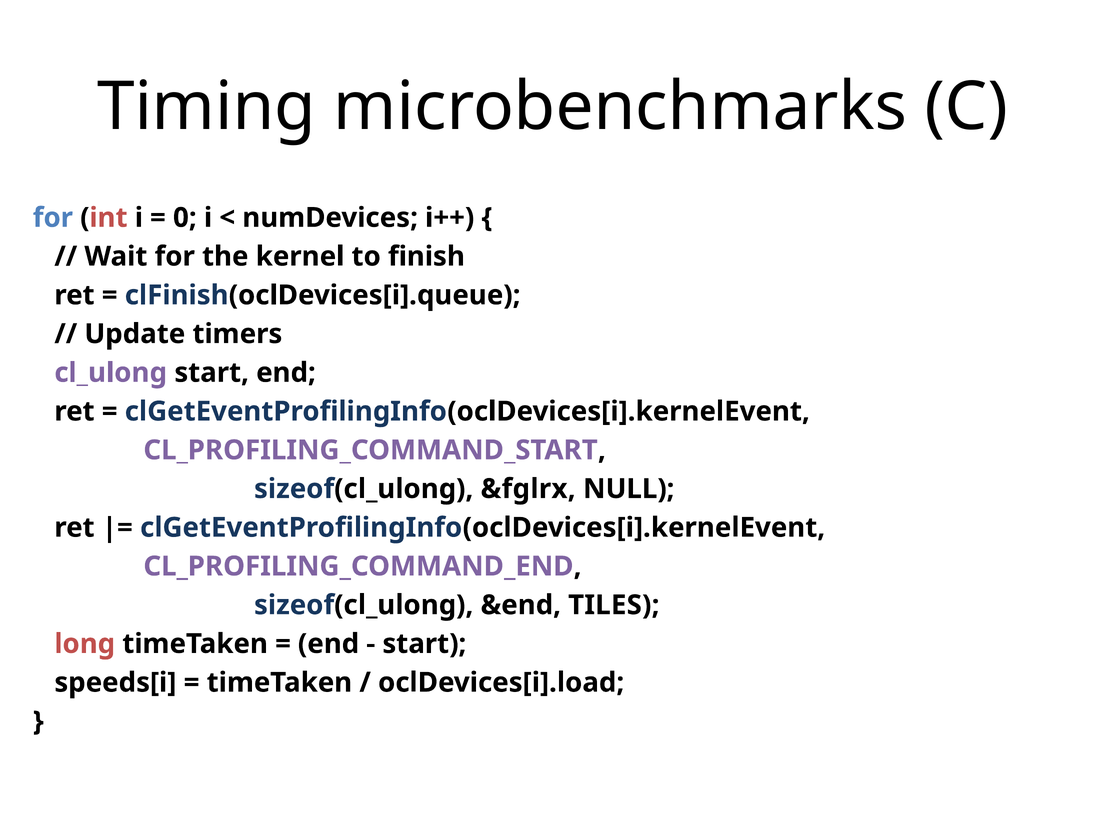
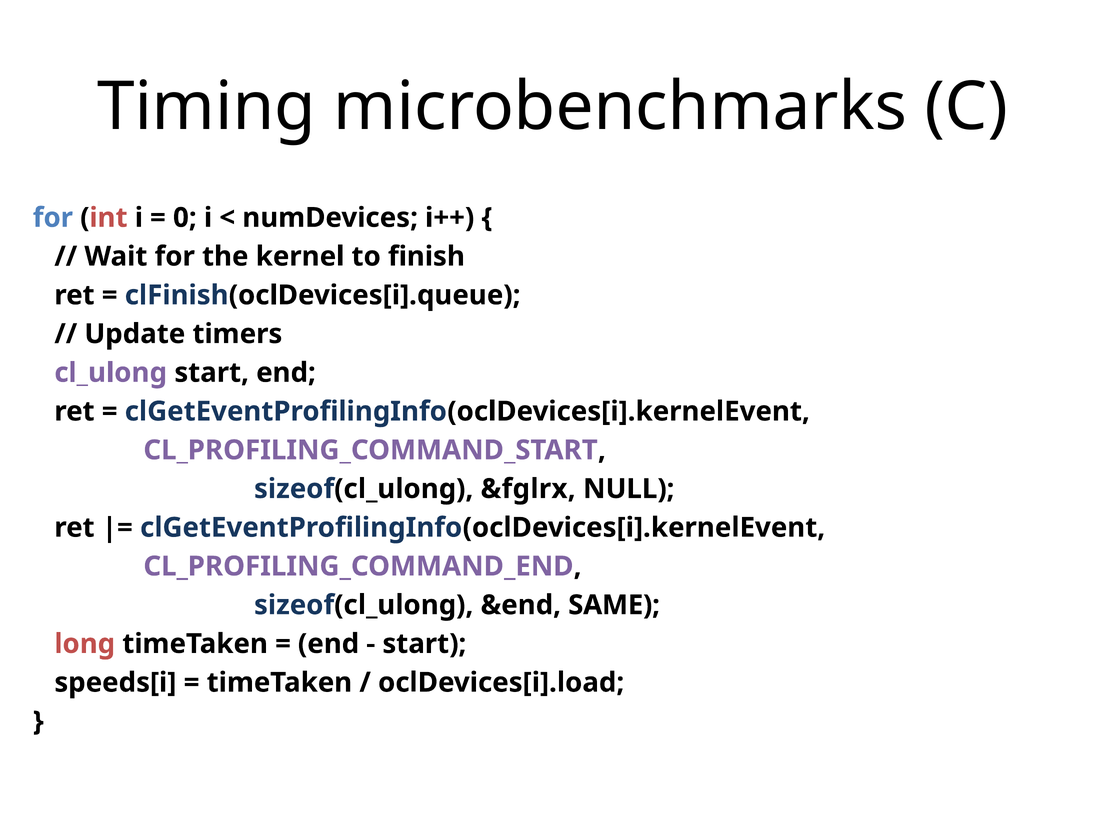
TILES: TILES -> SAME
